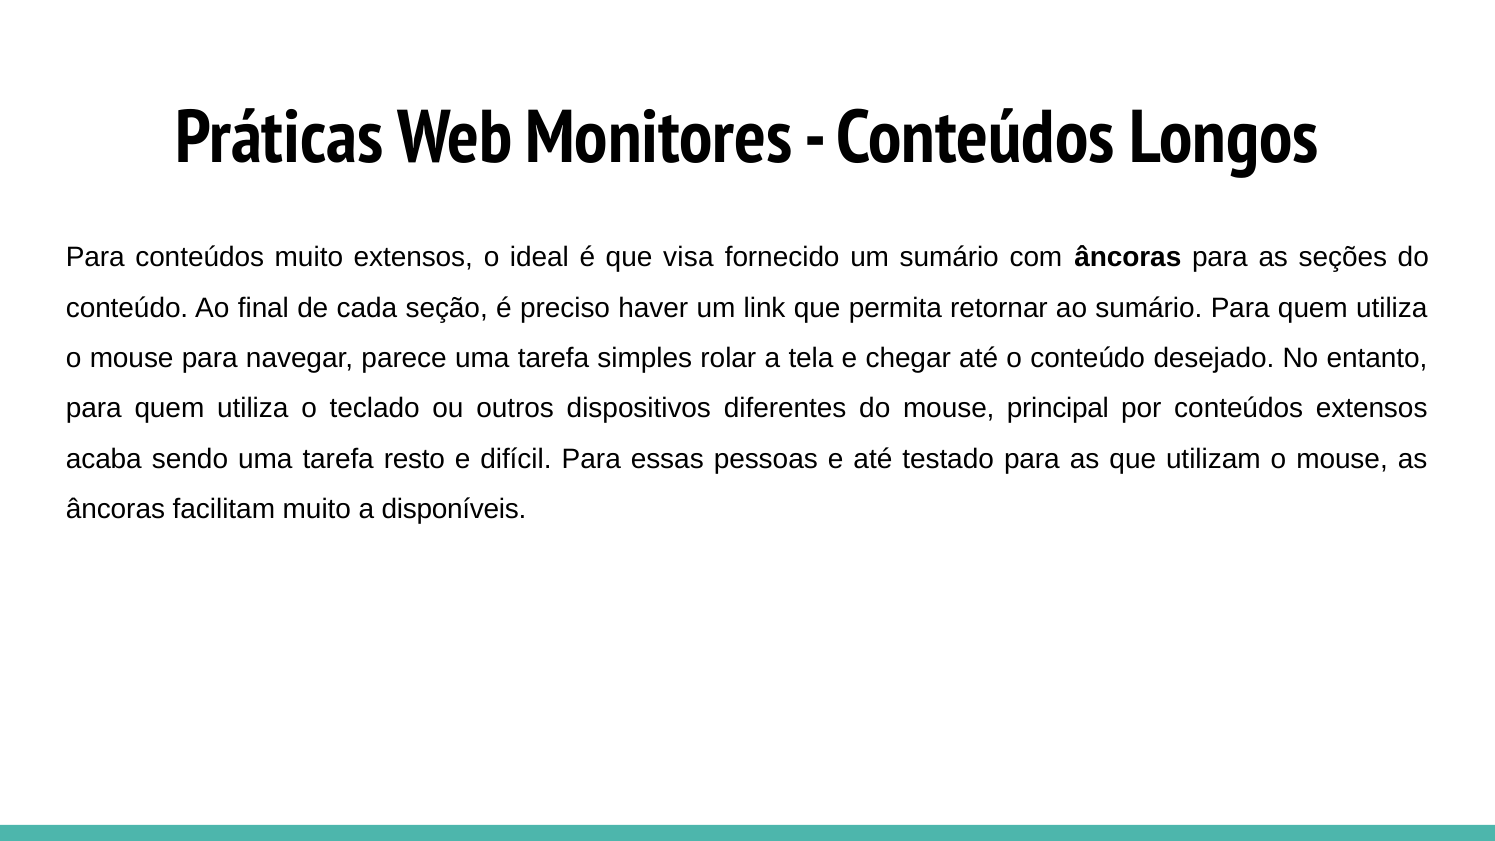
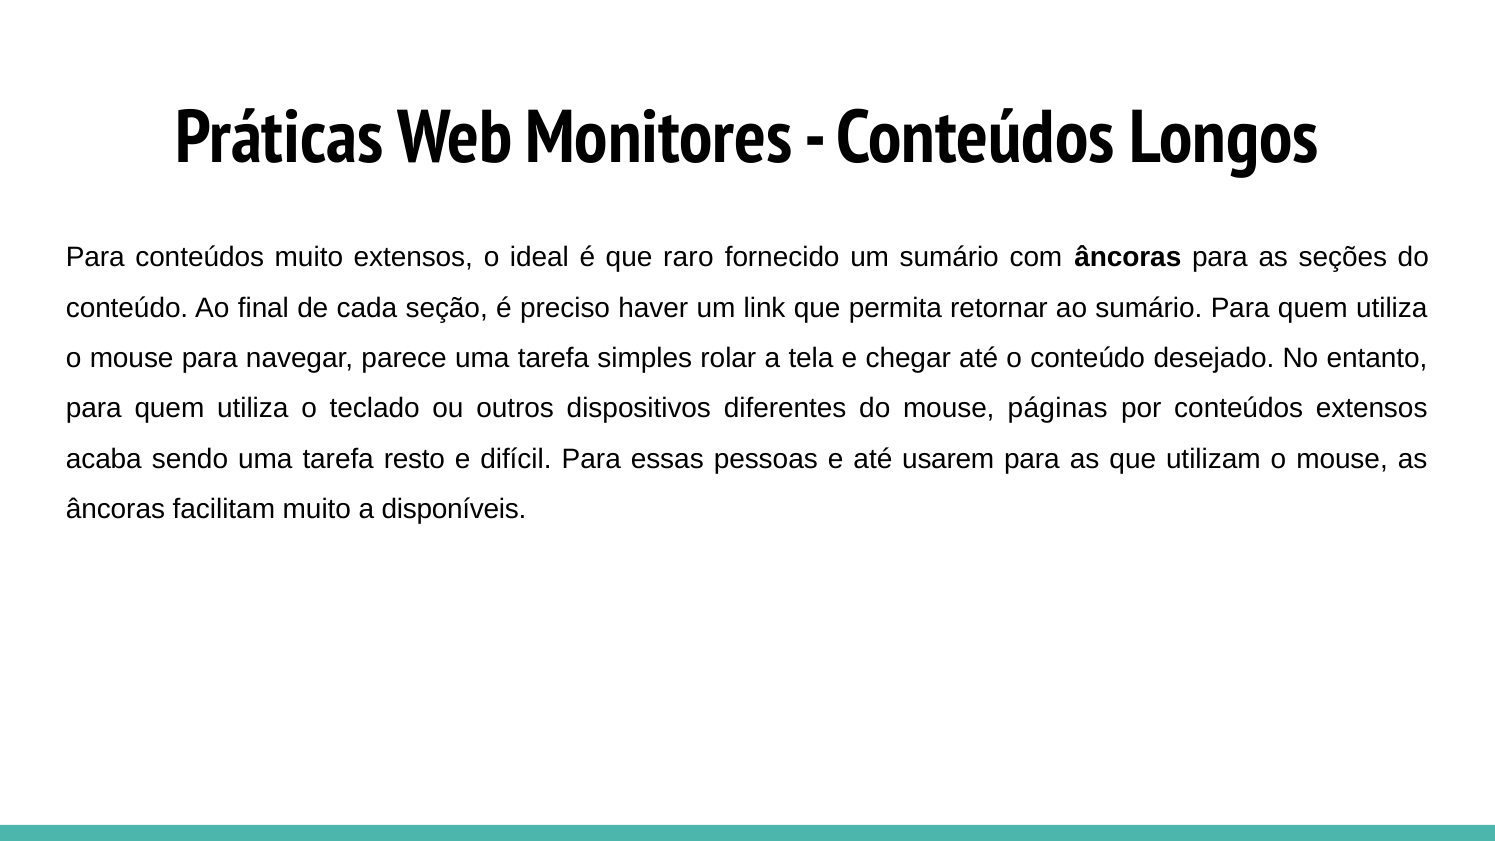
visa: visa -> raro
principal: principal -> páginas
testado: testado -> usarem
